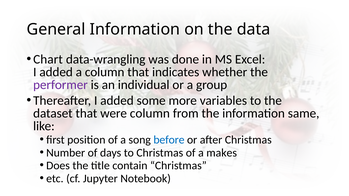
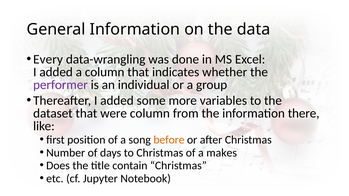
Chart: Chart -> Every
same: same -> there
before colour: blue -> orange
